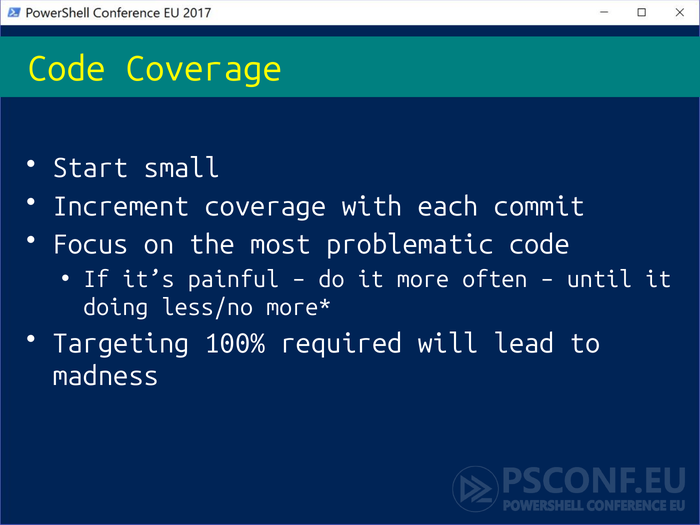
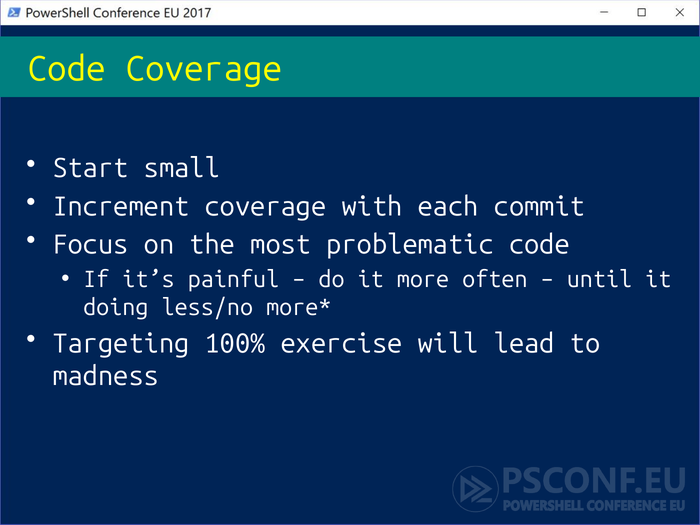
required: required -> exercise
